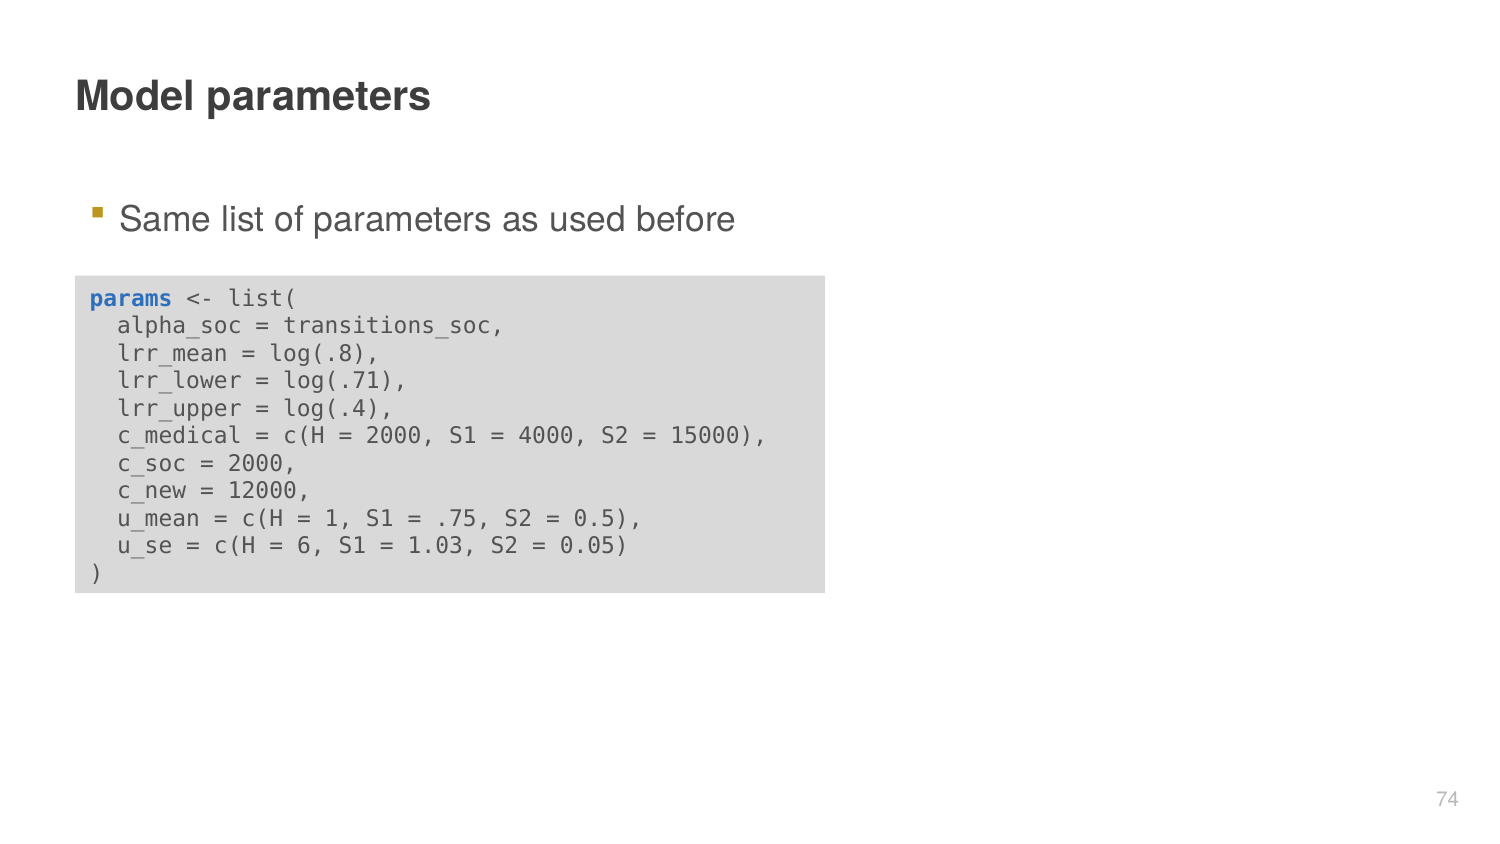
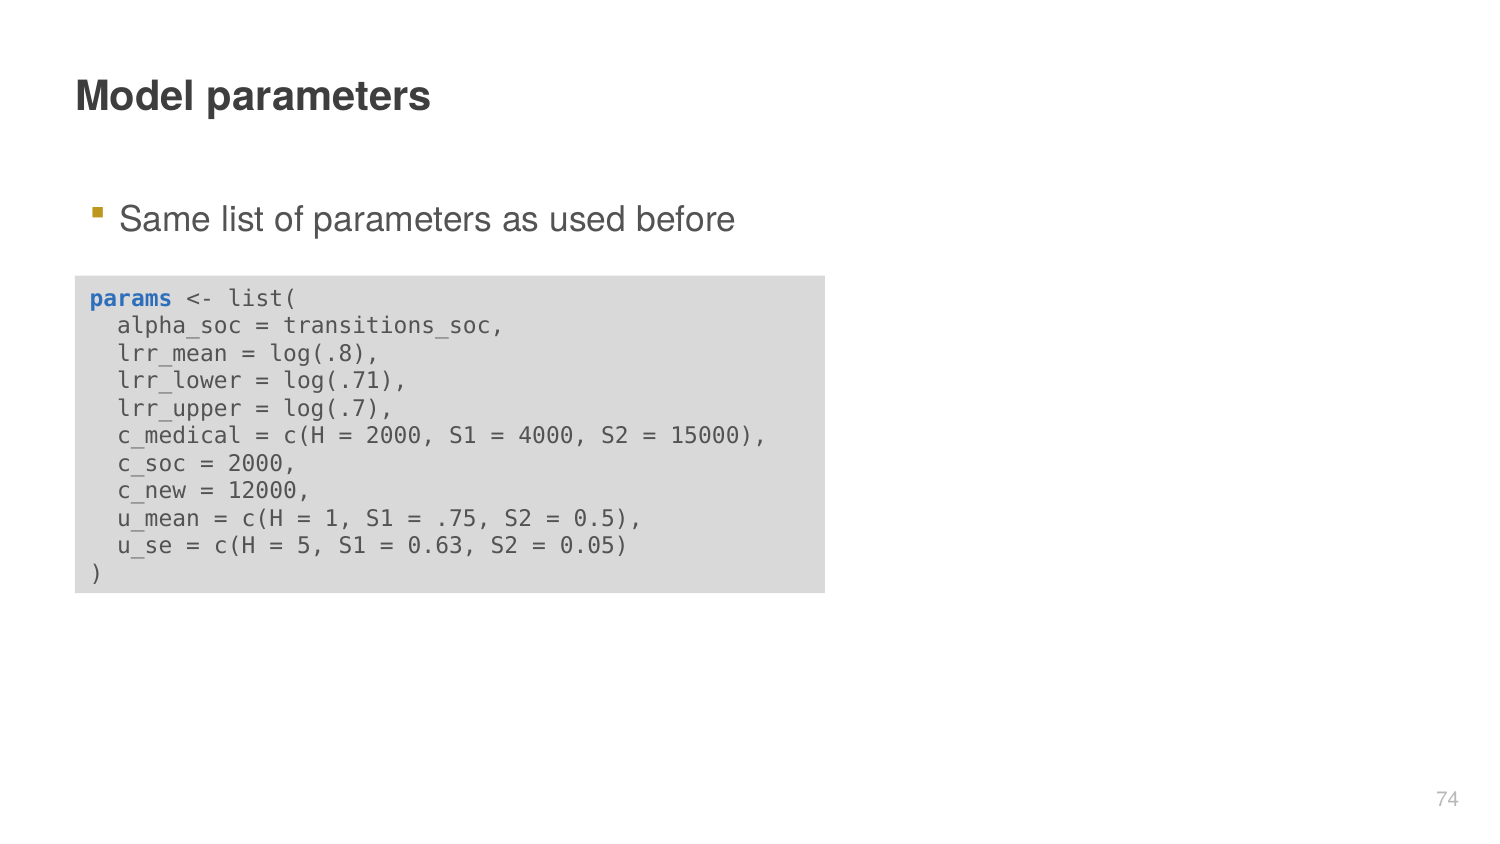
log(.4: log(.4 -> log(.7
6: 6 -> 5
1.03: 1.03 -> 0.63
